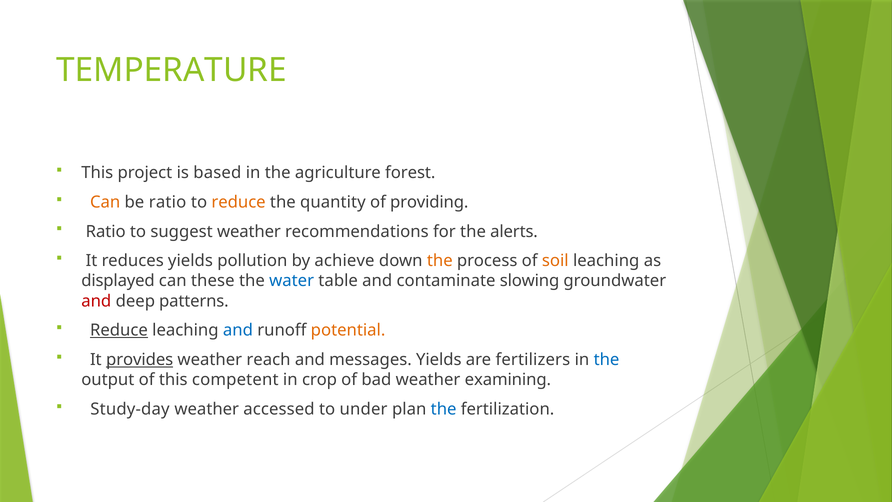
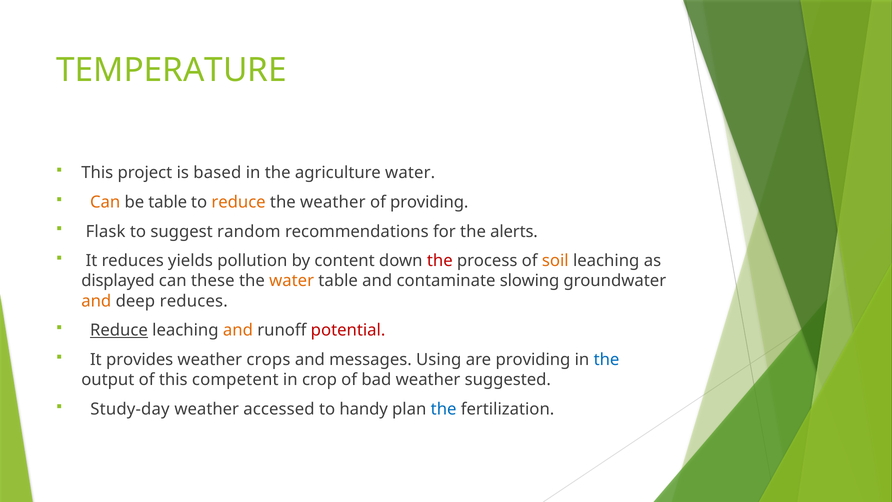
agriculture forest: forest -> water
be ratio: ratio -> table
the quantity: quantity -> weather
Ratio at (106, 231): Ratio -> Flask
suggest weather: weather -> random
achieve: achieve -> content
the at (440, 261) colour: orange -> red
water at (292, 281) colour: blue -> orange
and at (96, 301) colour: red -> orange
deep patterns: patterns -> reduces
and at (238, 330) colour: blue -> orange
potential colour: orange -> red
provides underline: present -> none
reach: reach -> crops
messages Yields: Yields -> Using
are fertilizers: fertilizers -> providing
examining: examining -> suggested
under: under -> handy
